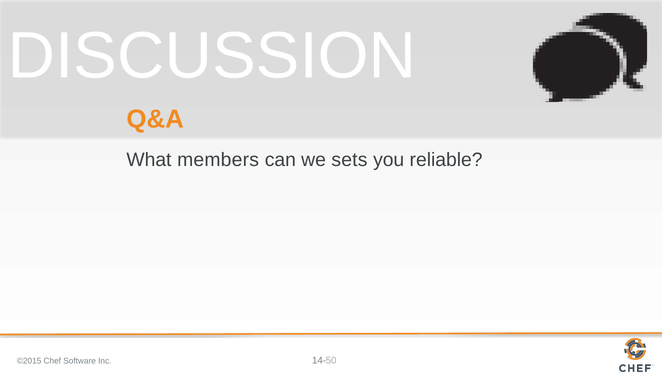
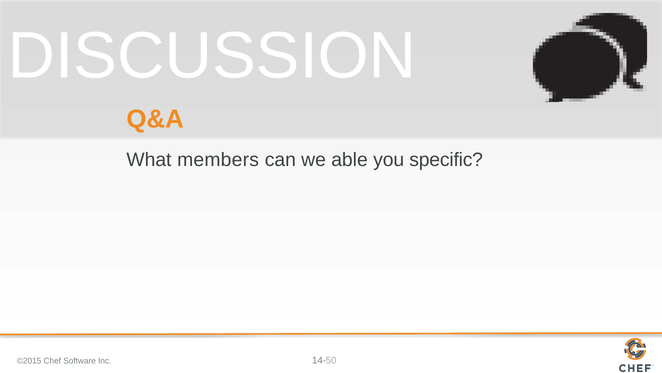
sets: sets -> able
reliable: reliable -> specific
